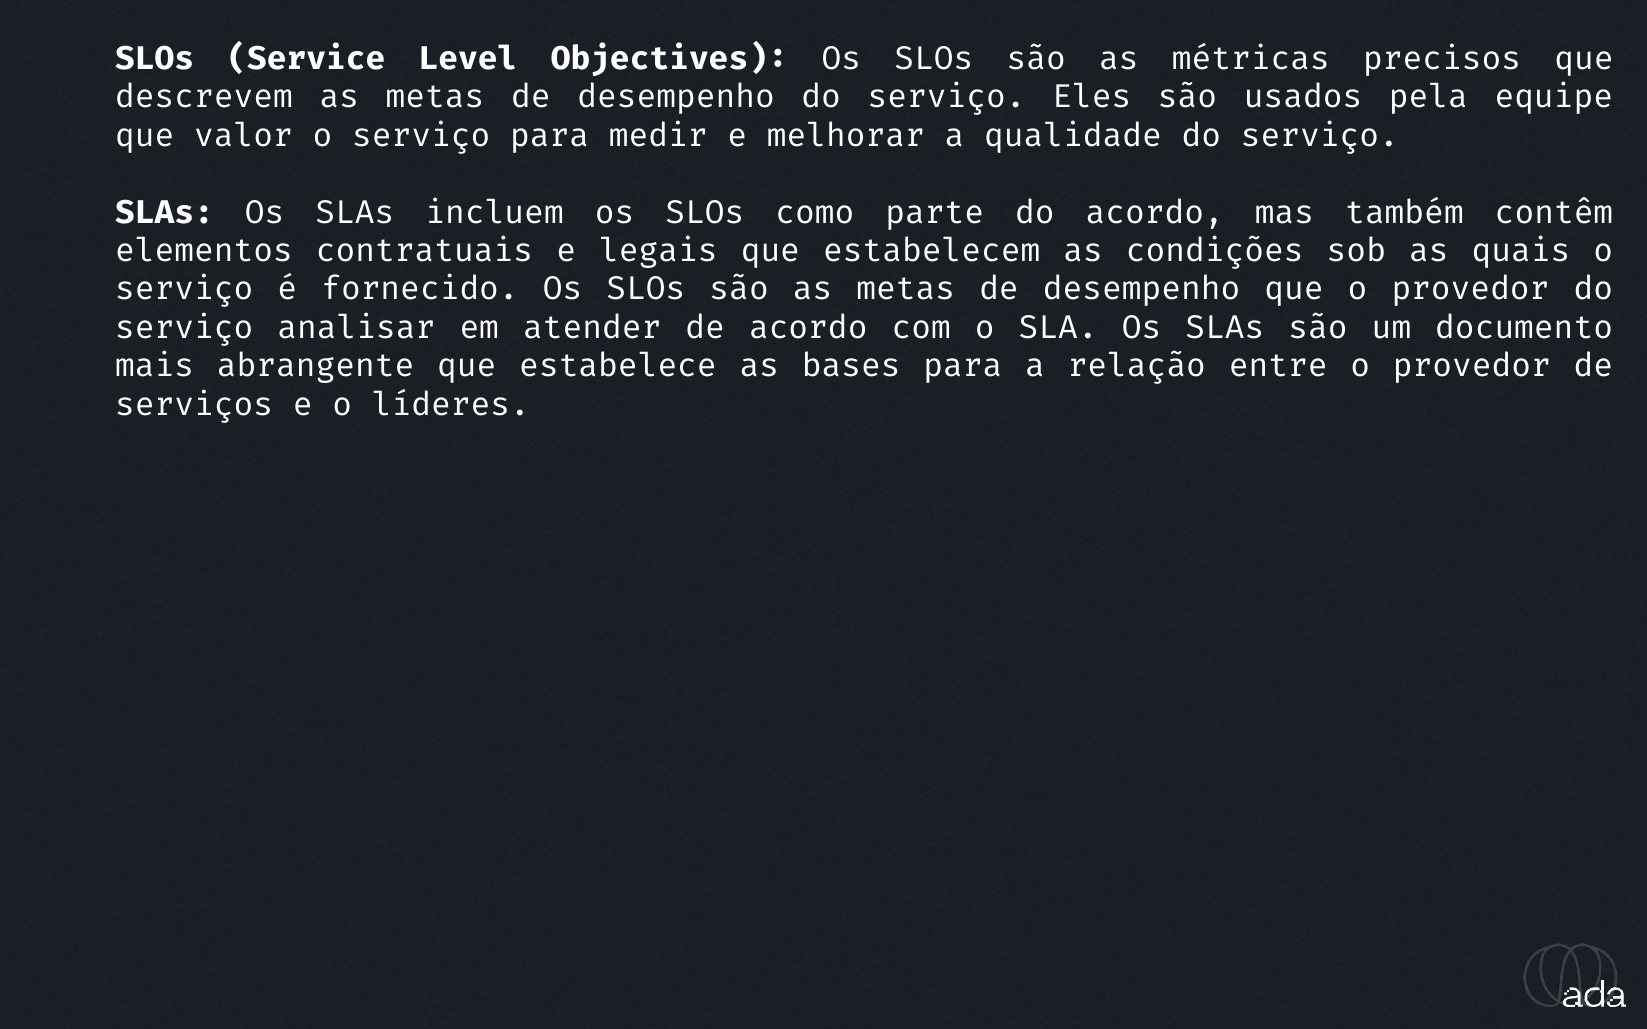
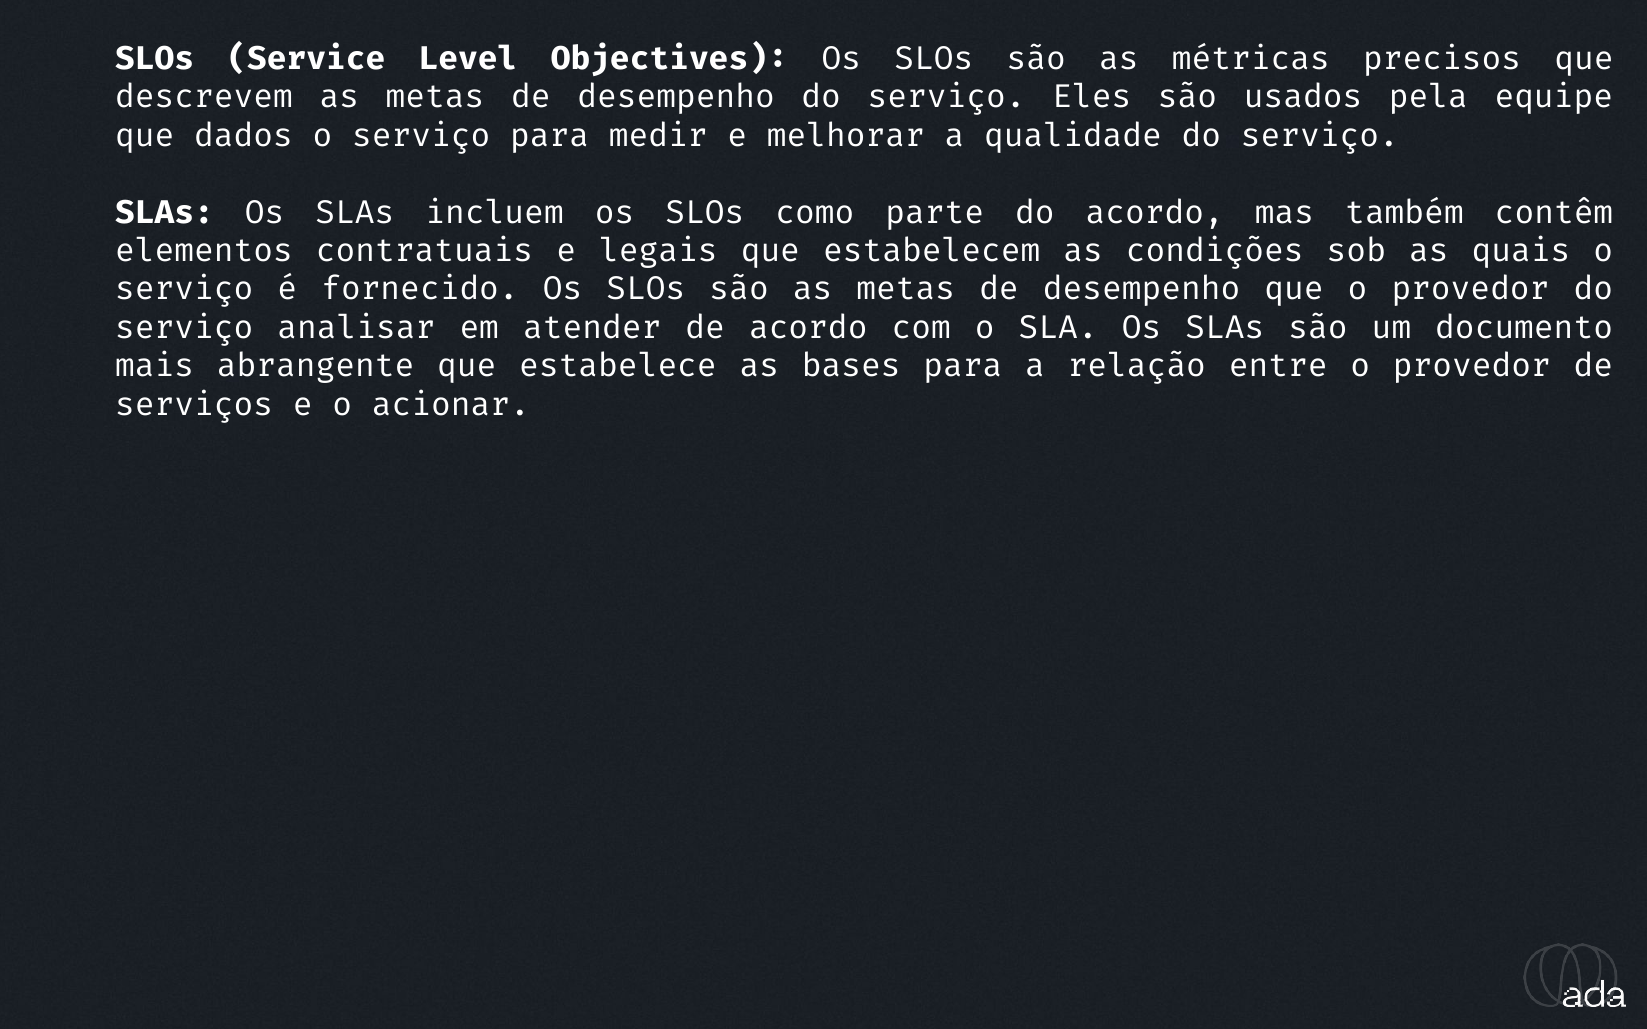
valor: valor -> dados
líderes: líderes -> acionar
